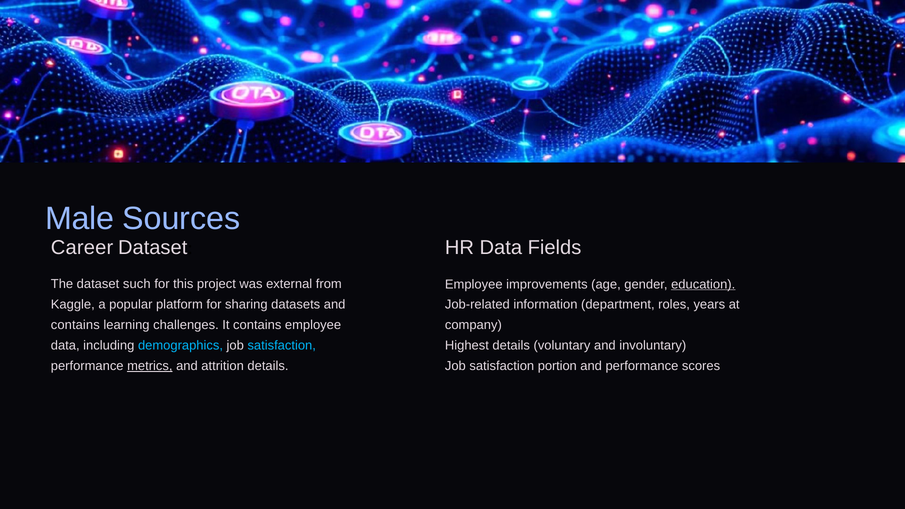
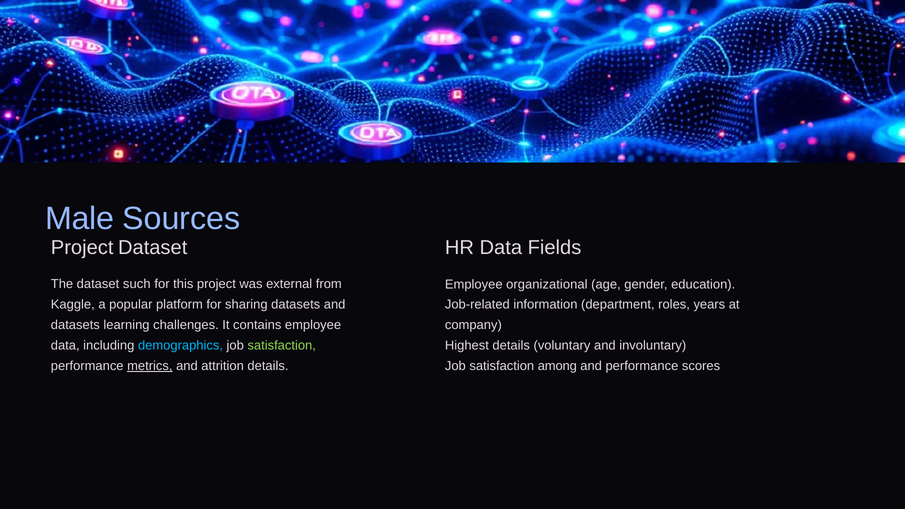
Career at (82, 248): Career -> Project
improvements: improvements -> organizational
education underline: present -> none
contains at (75, 325): contains -> datasets
satisfaction at (282, 345) colour: light blue -> light green
portion: portion -> among
